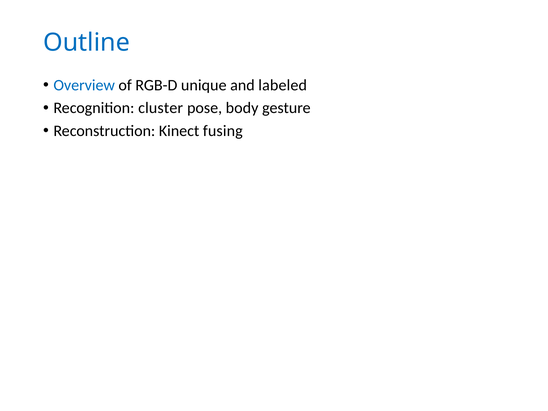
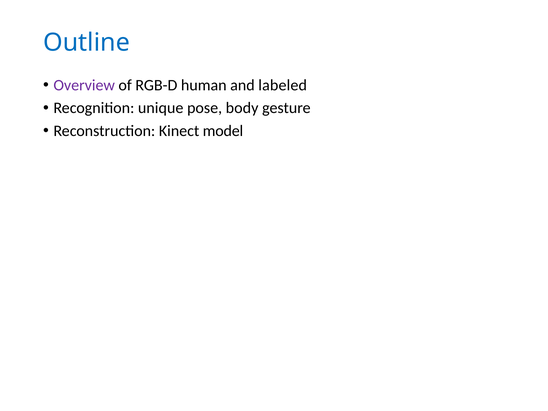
Overview colour: blue -> purple
unique: unique -> human
cluster: cluster -> unique
fusing: fusing -> model
